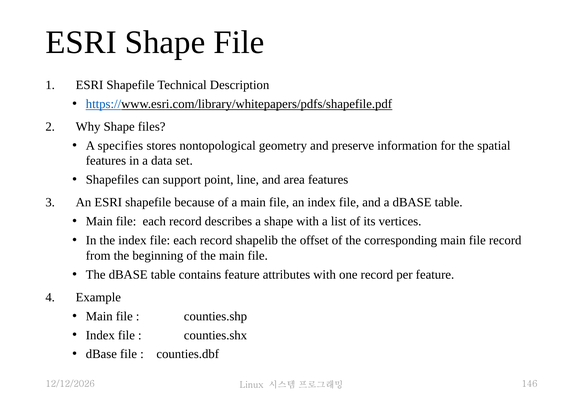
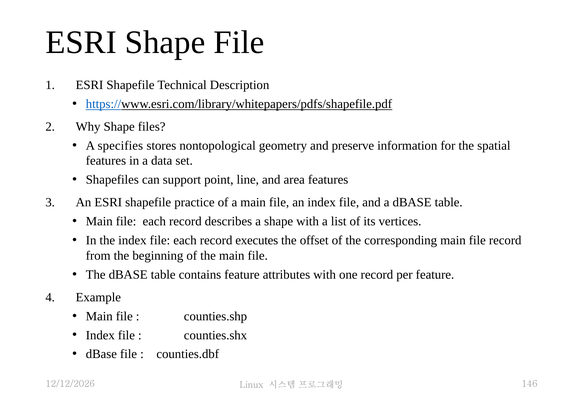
because: because -> practice
shapelib: shapelib -> executes
